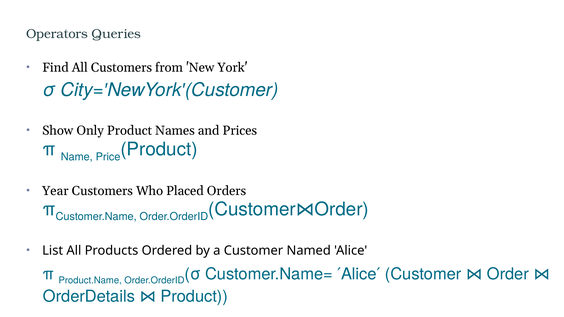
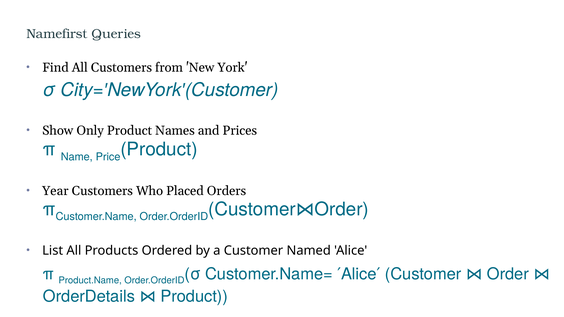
Operators: Operators -> Namefirst
